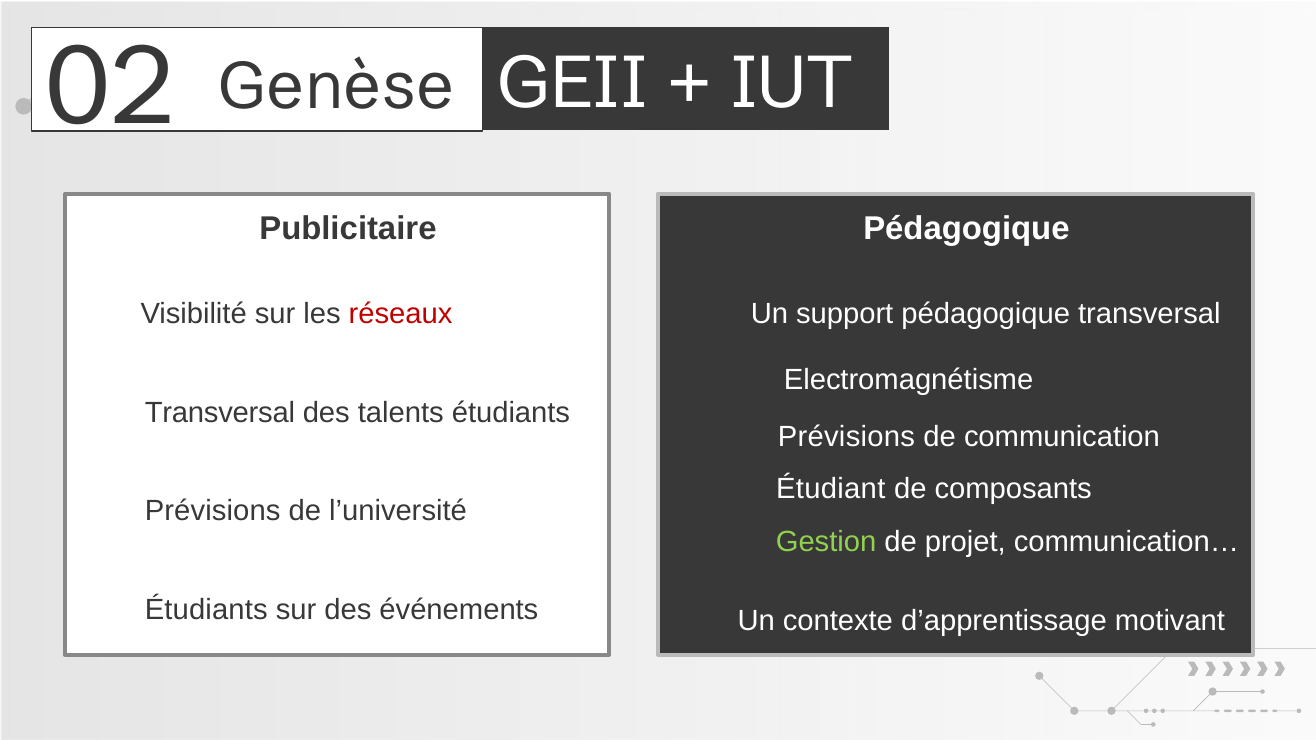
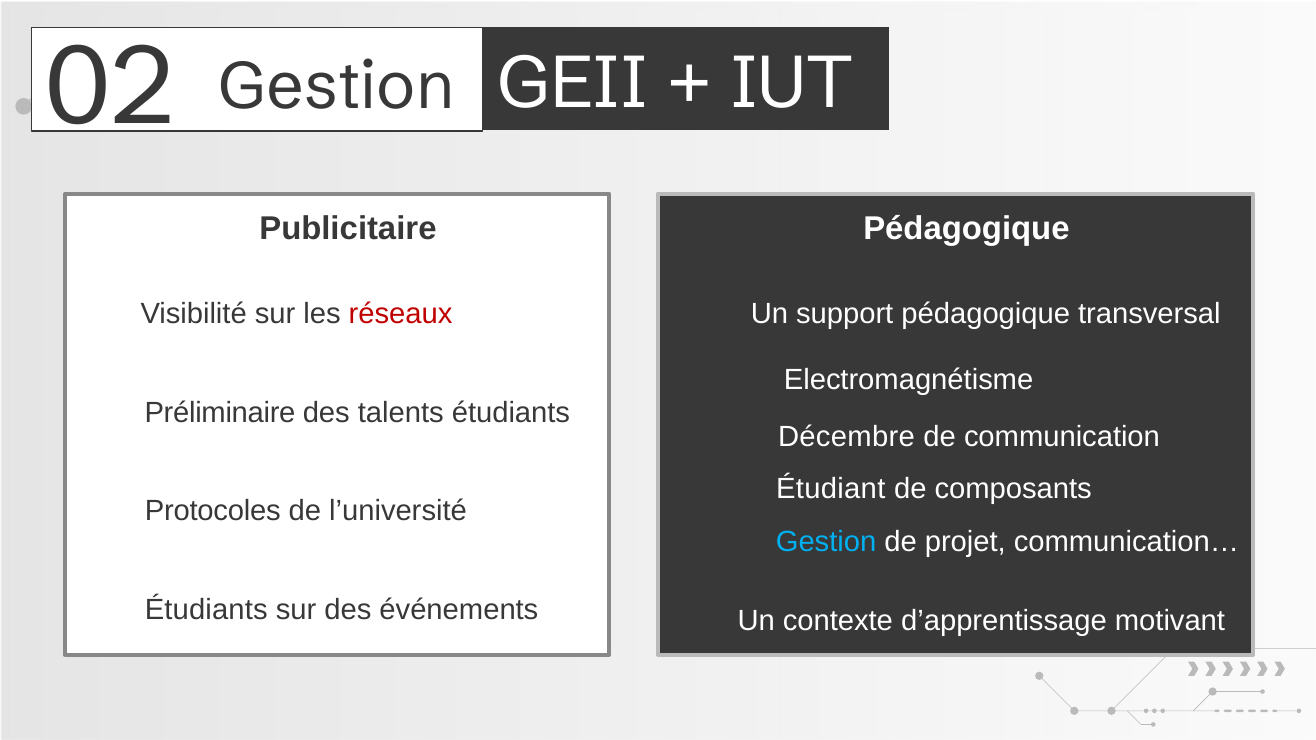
02 Genèse: Genèse -> Gestion
Transversal at (220, 413): Transversal -> Préliminaire
Prévisions at (846, 437): Prévisions -> Décembre
Prévisions at (213, 511): Prévisions -> Protocoles
Gestion at (826, 542) colour: light green -> light blue
